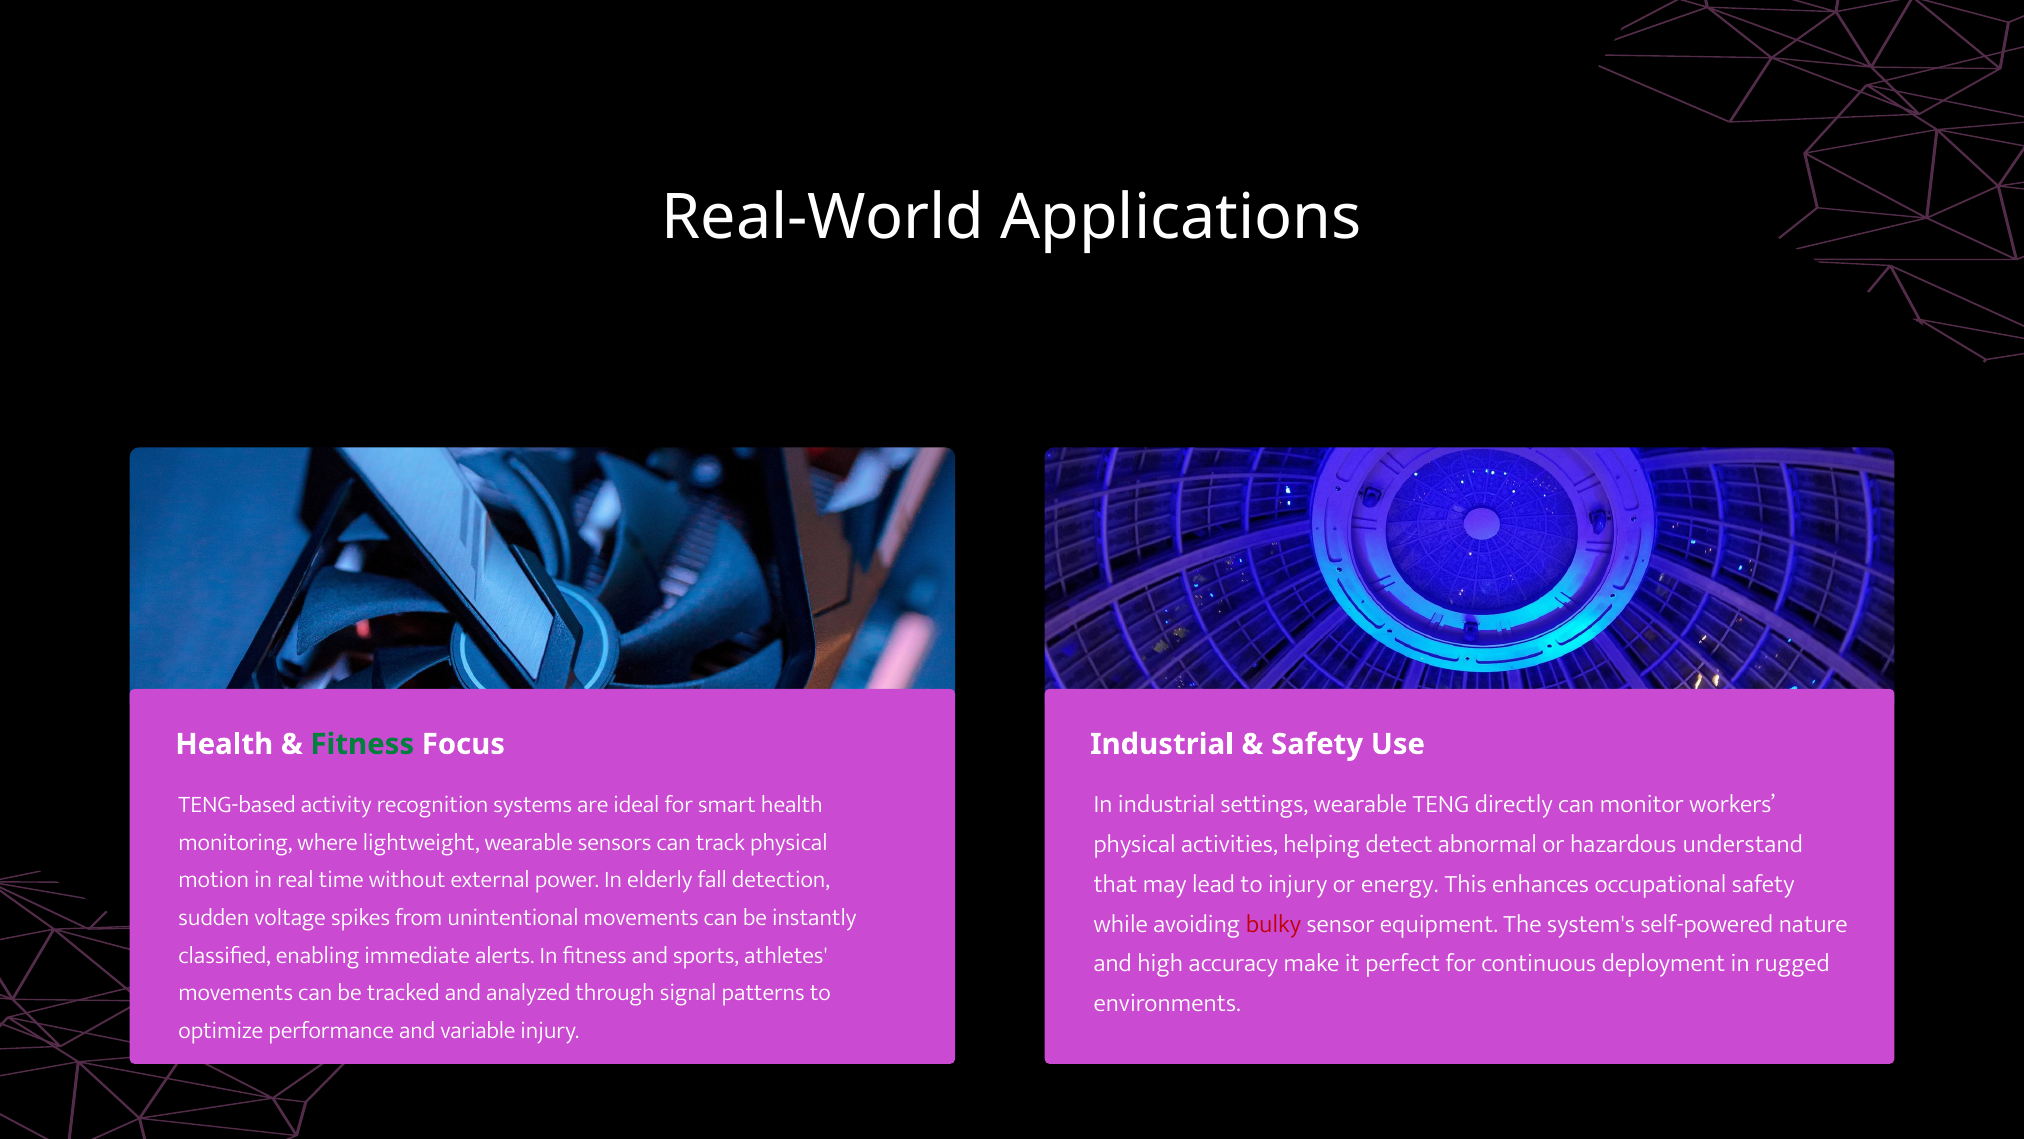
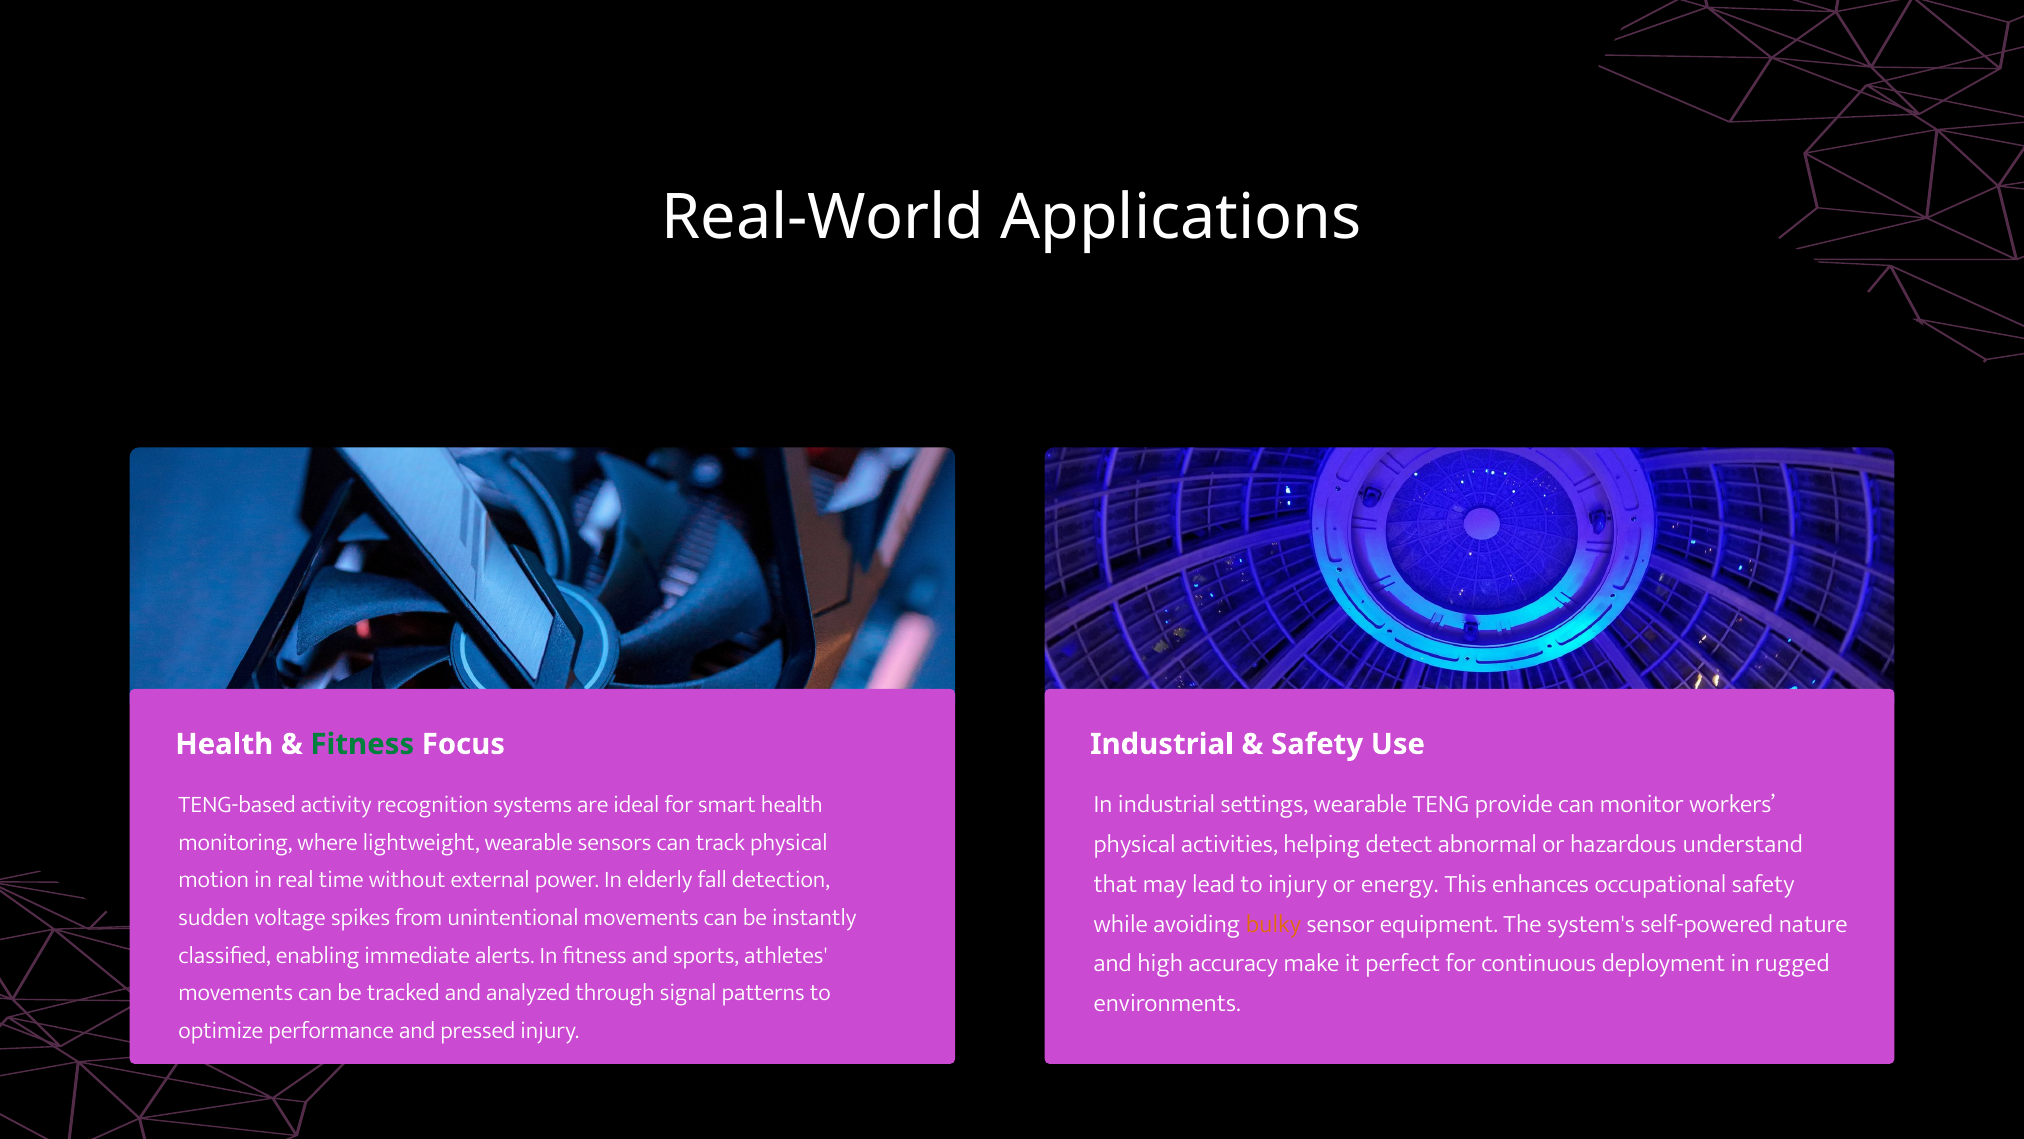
directly: directly -> provide
bulky colour: red -> orange
variable: variable -> pressed
